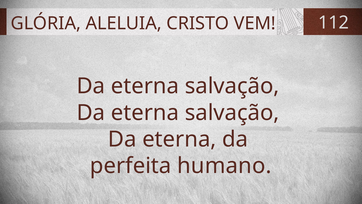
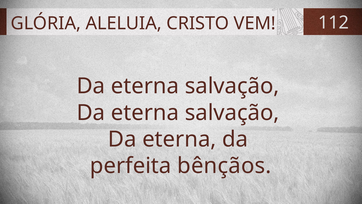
humano: humano -> bênçãos
